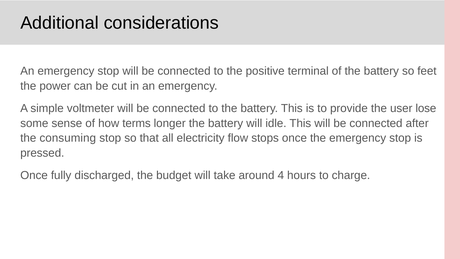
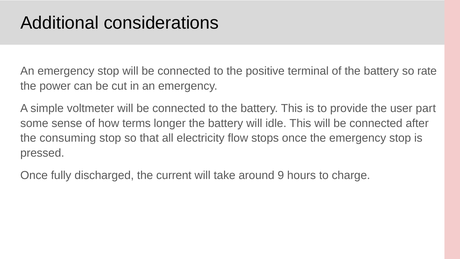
feet: feet -> rate
lose: lose -> part
budget: budget -> current
4: 4 -> 9
